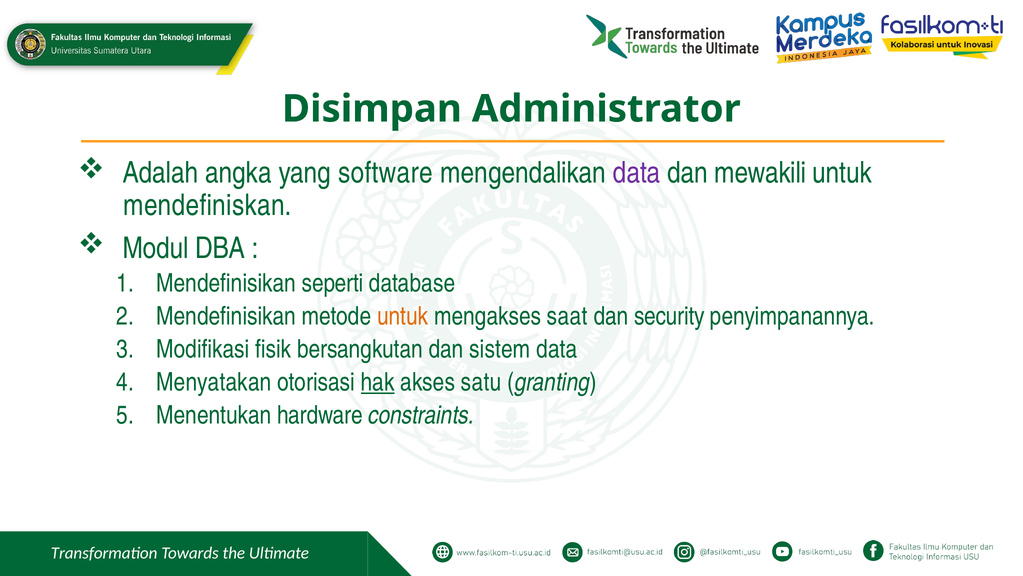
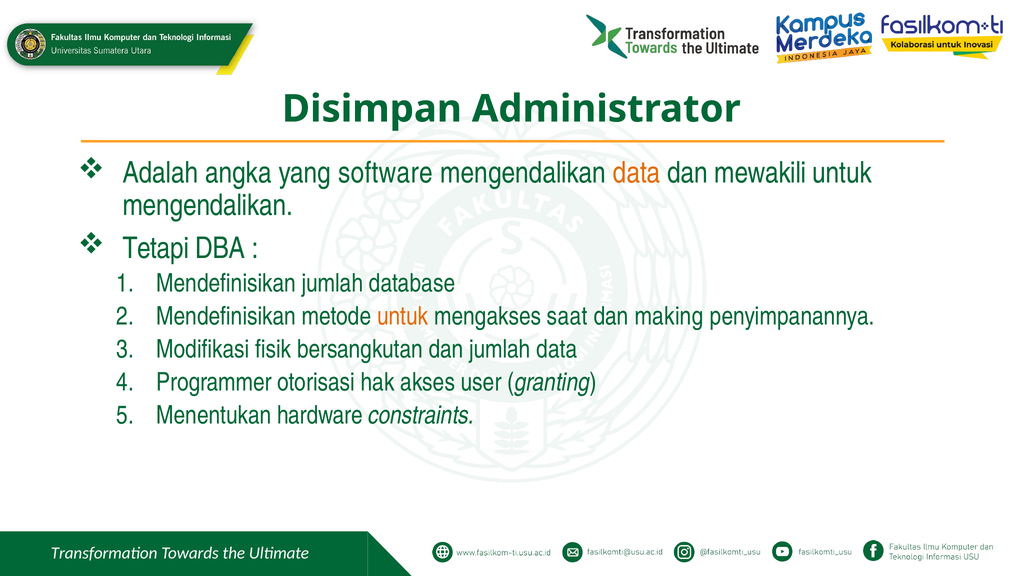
data at (637, 173) colour: purple -> orange
mendefiniskan at (208, 205): mendefiniskan -> mengendalikan
Modul: Modul -> Tetapi
Mendefinisikan seperti: seperti -> jumlah
security: security -> making
dan sistem: sistem -> jumlah
Menyatakan: Menyatakan -> Programmer
hak underline: present -> none
satu: satu -> user
